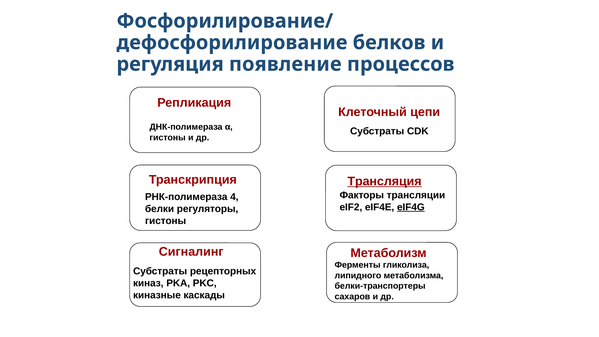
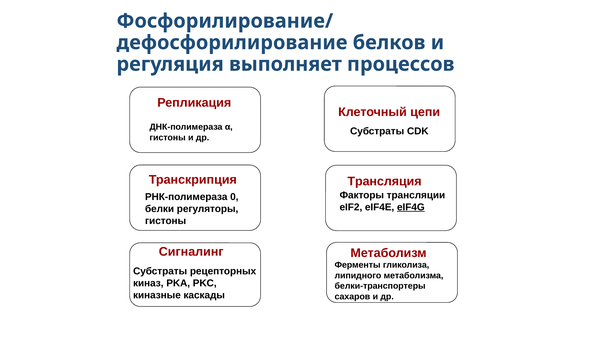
появление: появление -> выполняет
Трансляция underline: present -> none
4: 4 -> 0
